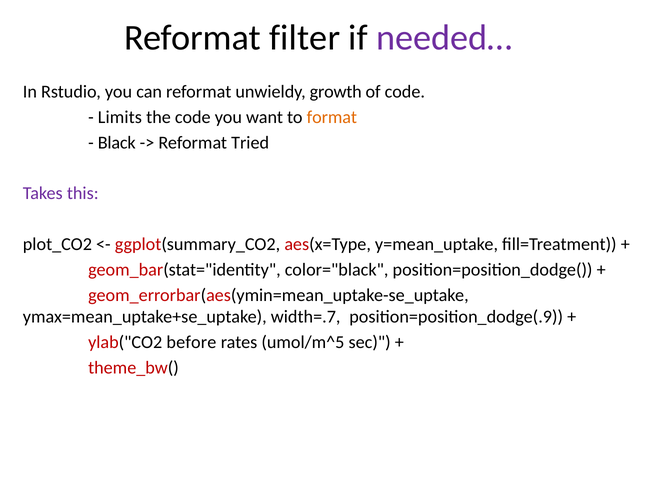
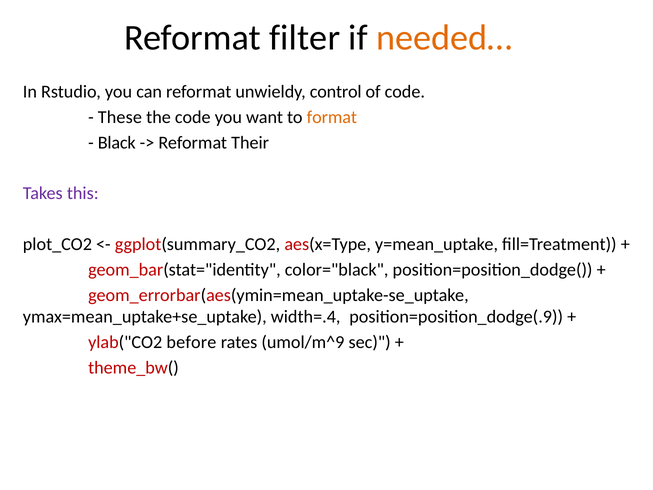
needed… colour: purple -> orange
growth: growth -> control
Limits: Limits -> These
Tried: Tried -> Their
width=.7: width=.7 -> width=.4
umol/m^5: umol/m^5 -> umol/m^9
